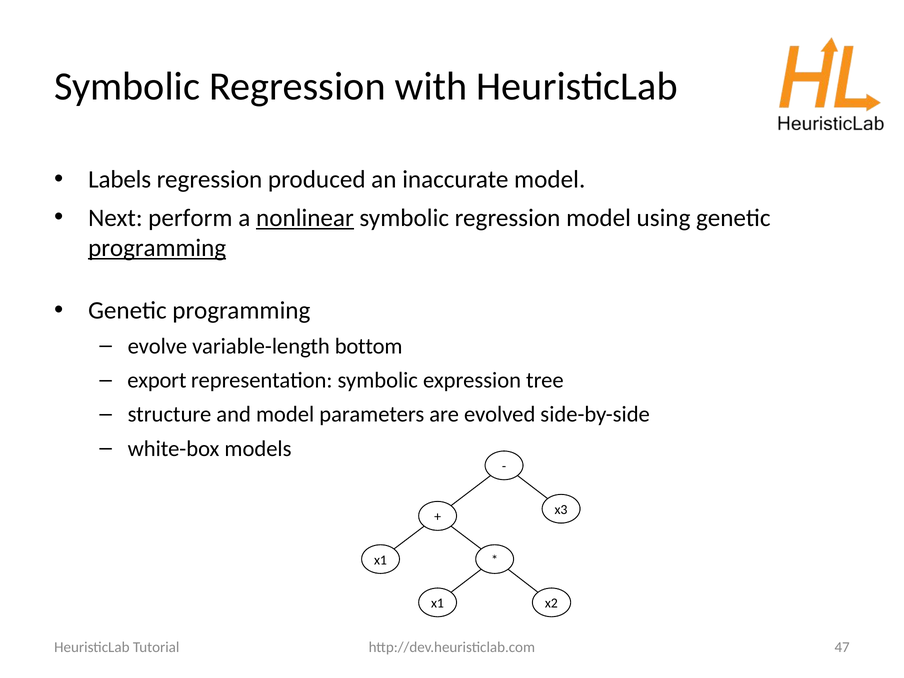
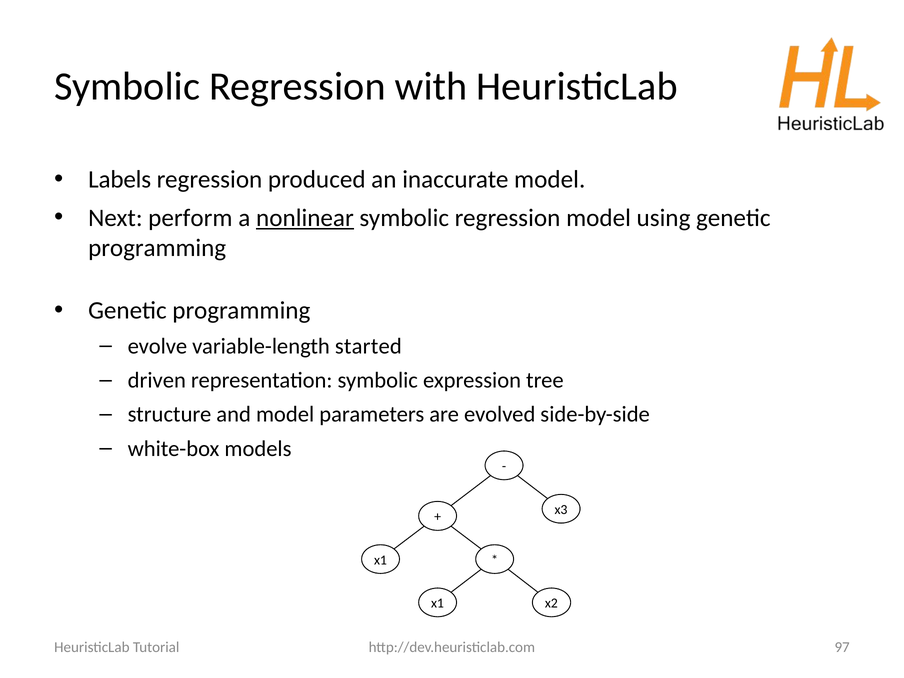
programming at (157, 248) underline: present -> none
bottom: bottom -> started
export: export -> driven
47: 47 -> 97
